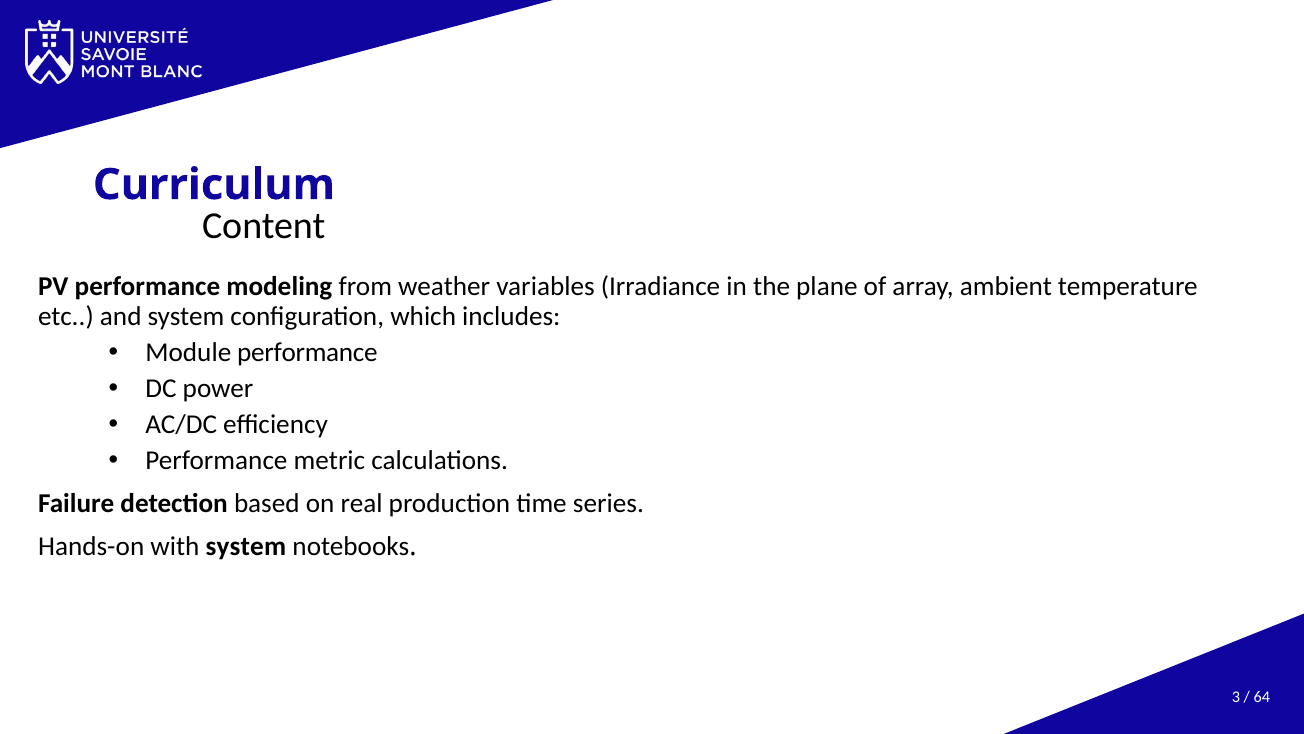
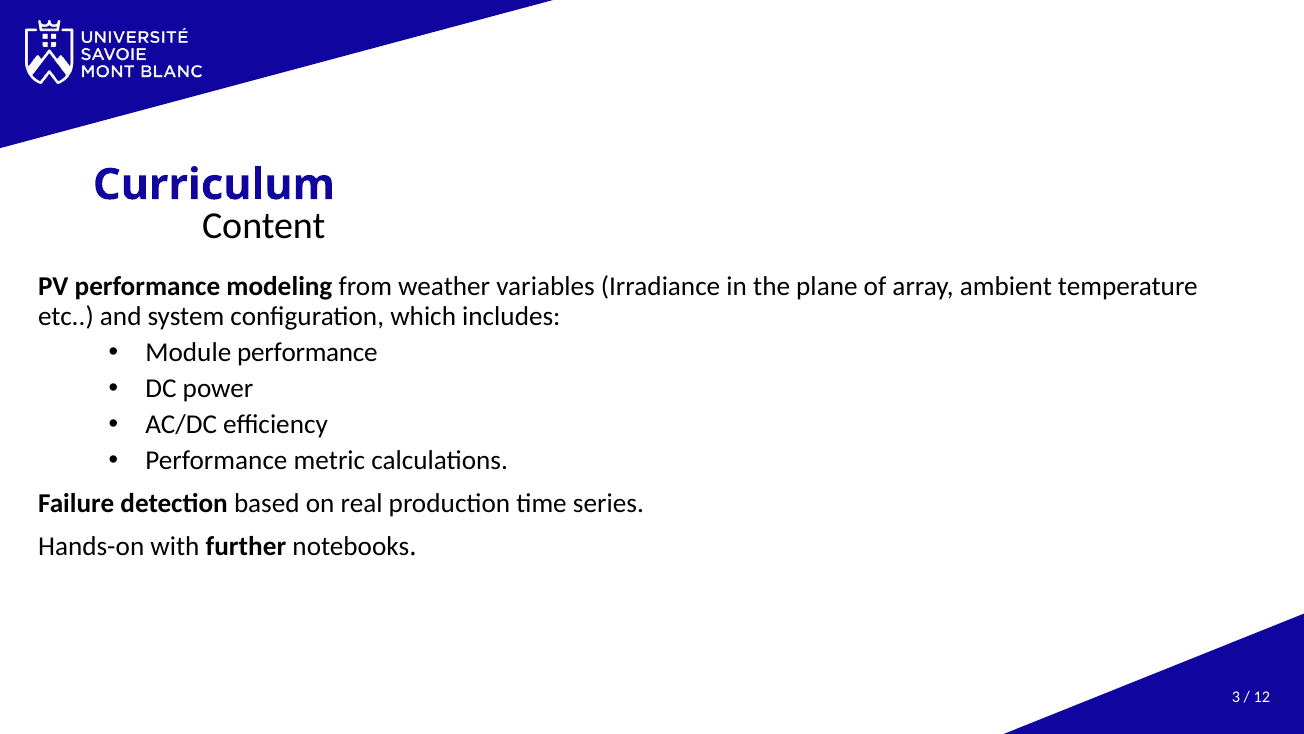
with system: system -> further
64: 64 -> 12
